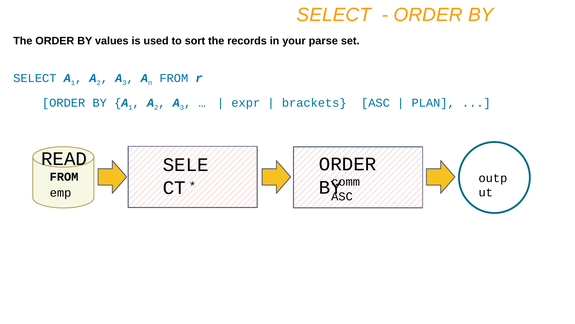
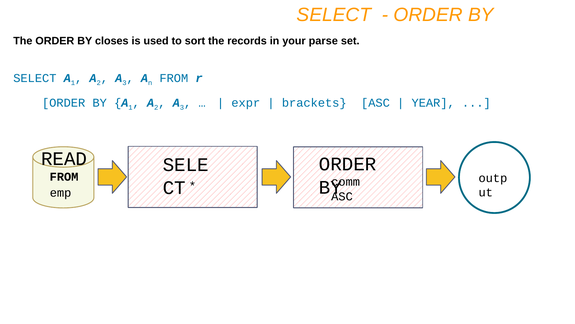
values: values -> closes
PLAN: PLAN -> YEAR
